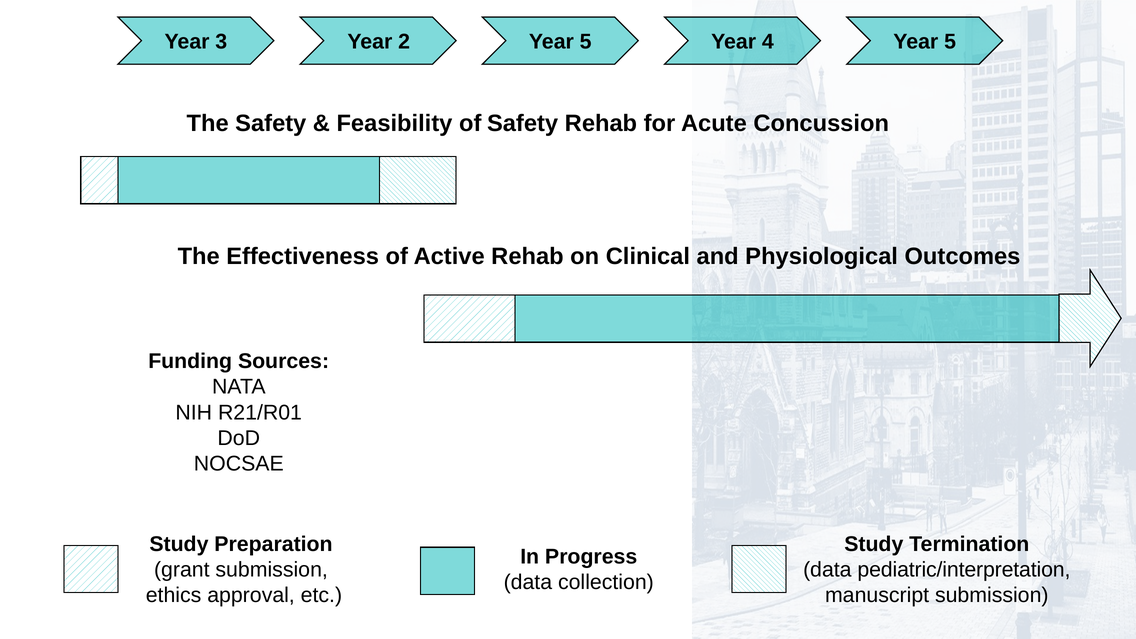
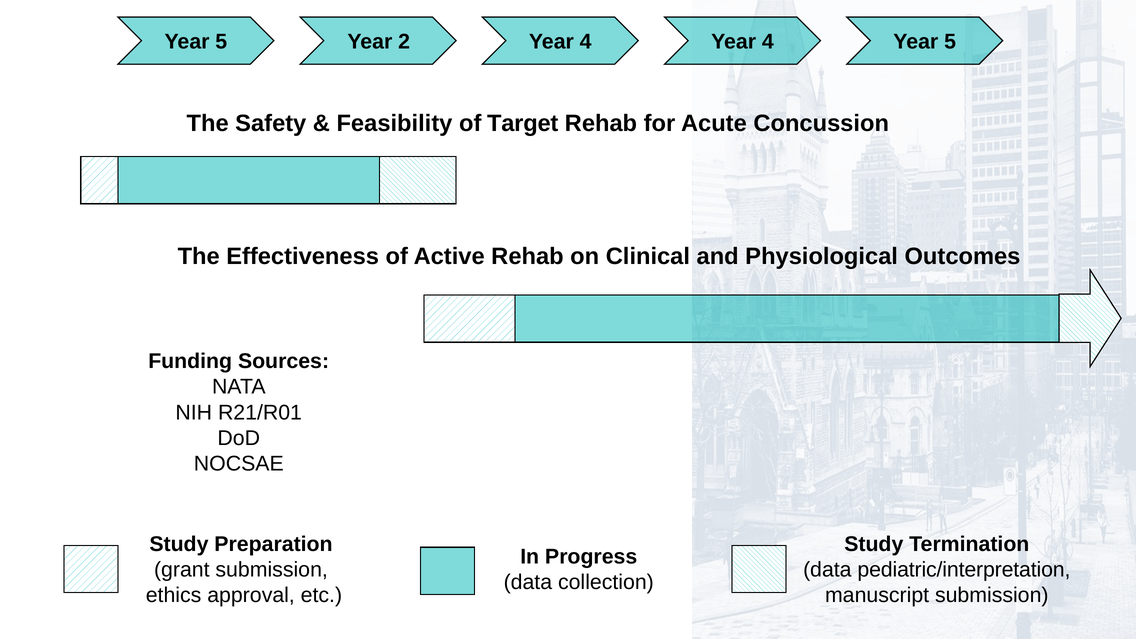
3 at (221, 42): 3 -> 5
2 Year 5: 5 -> 4
of Safety: Safety -> Target
